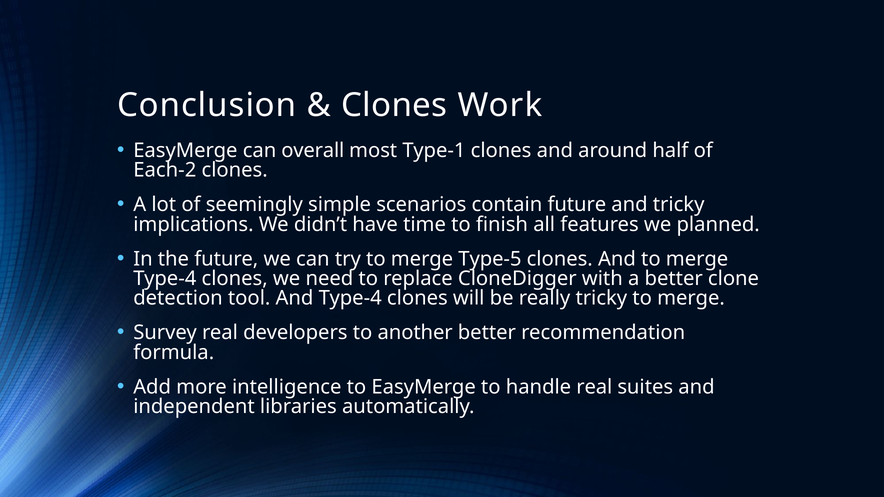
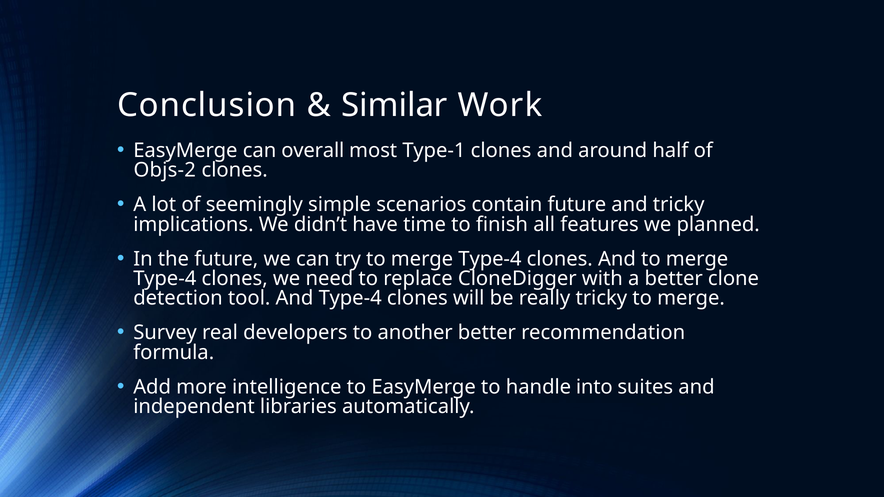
Clones at (394, 106): Clones -> Similar
Each-2: Each-2 -> Objs-2
try to merge Type-5: Type-5 -> Type-4
handle real: real -> into
